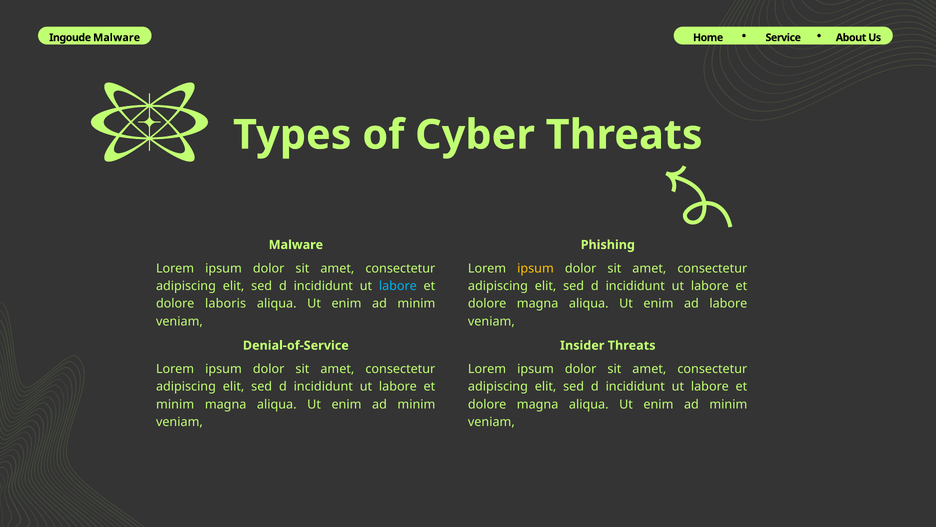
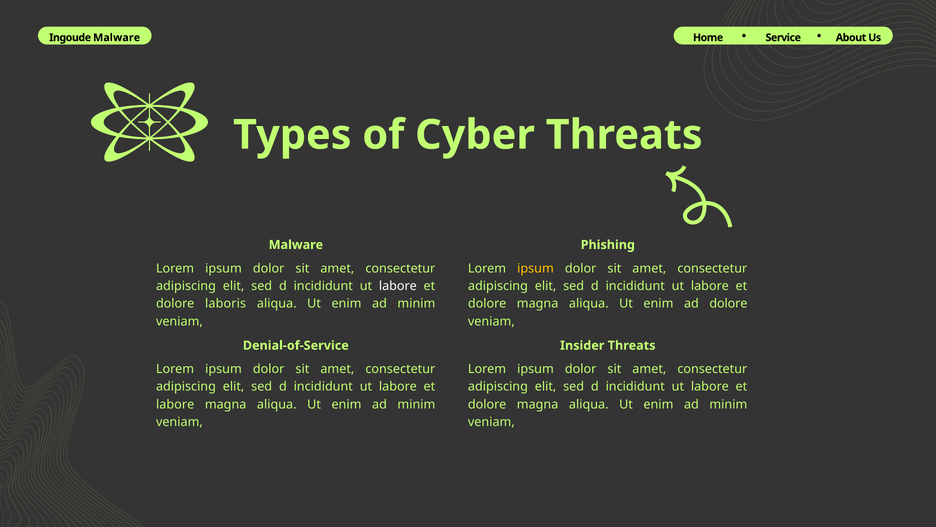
labore at (398, 286) colour: light blue -> white
ad labore: labore -> dolore
minim at (175, 404): minim -> labore
